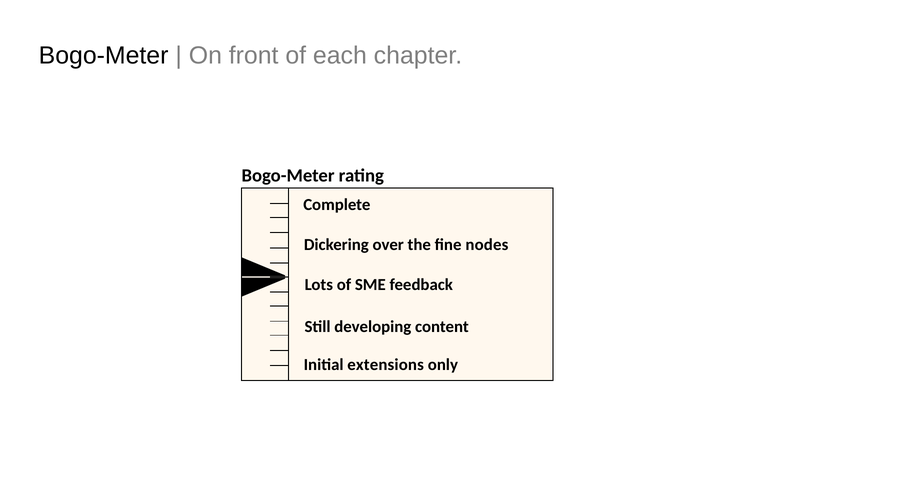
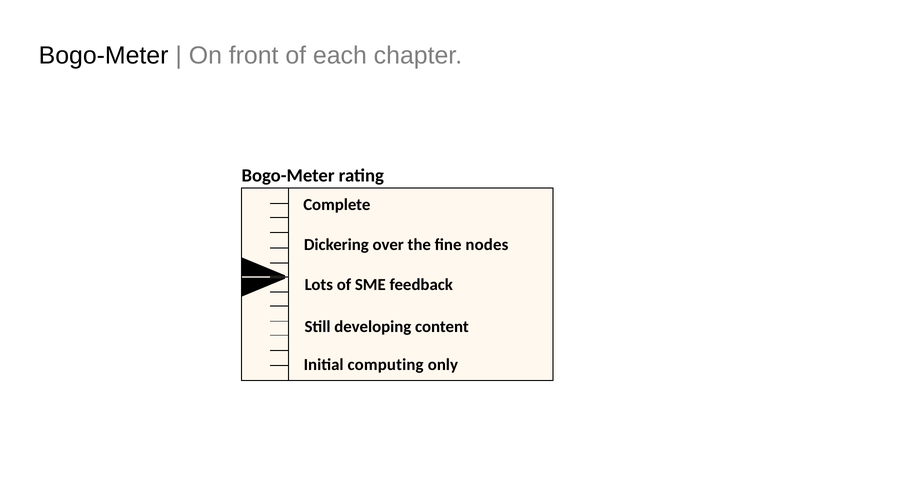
extensions: extensions -> computing
